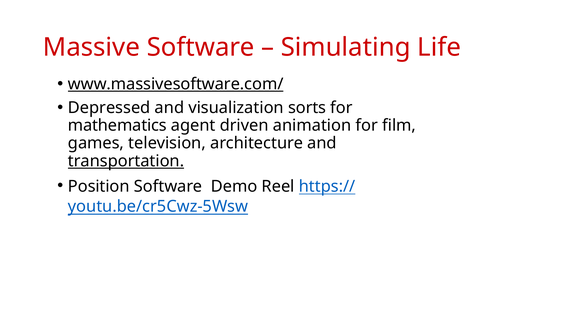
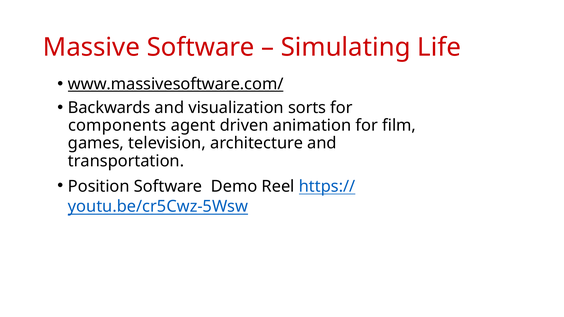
Depressed: Depressed -> Backwards
mathematics: mathematics -> components
transportation underline: present -> none
